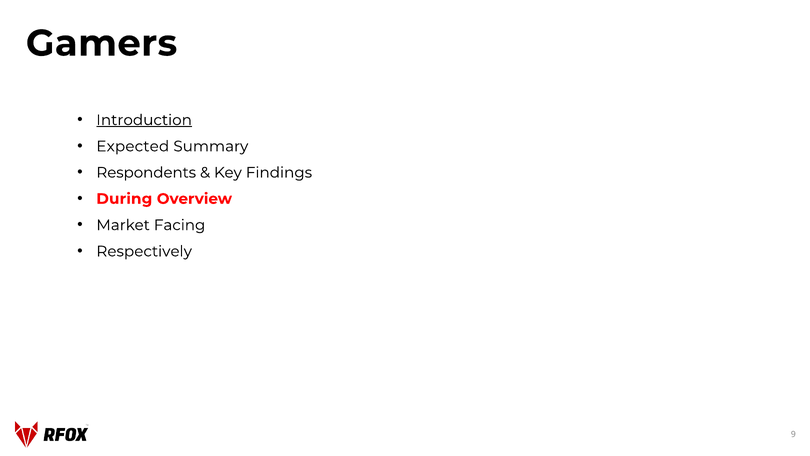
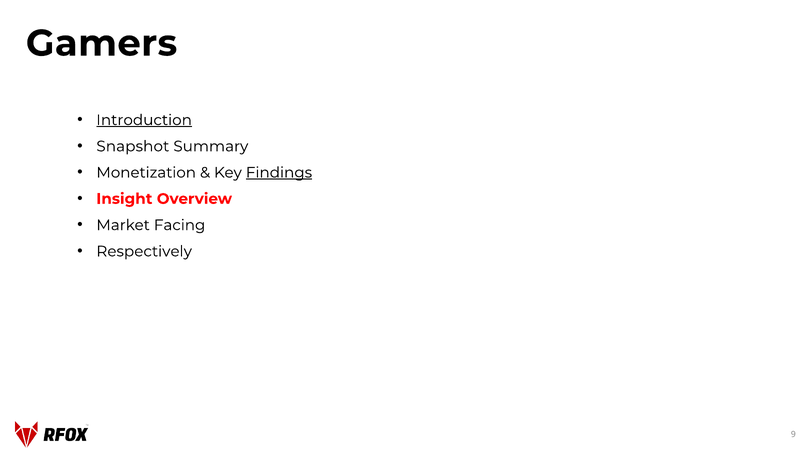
Expected: Expected -> Snapshot
Respondents: Respondents -> Monetization
Findings underline: none -> present
During: During -> Insight
